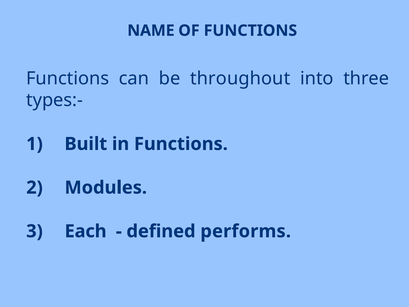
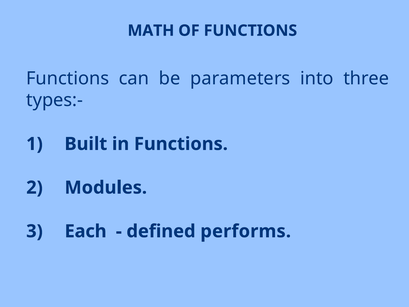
NAME: NAME -> MATH
throughout: throughout -> parameters
